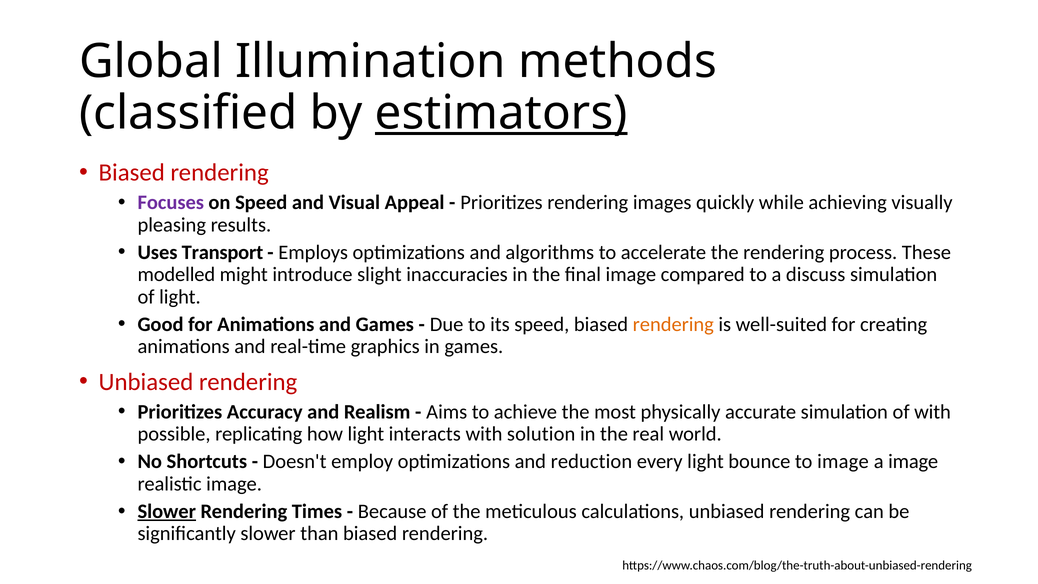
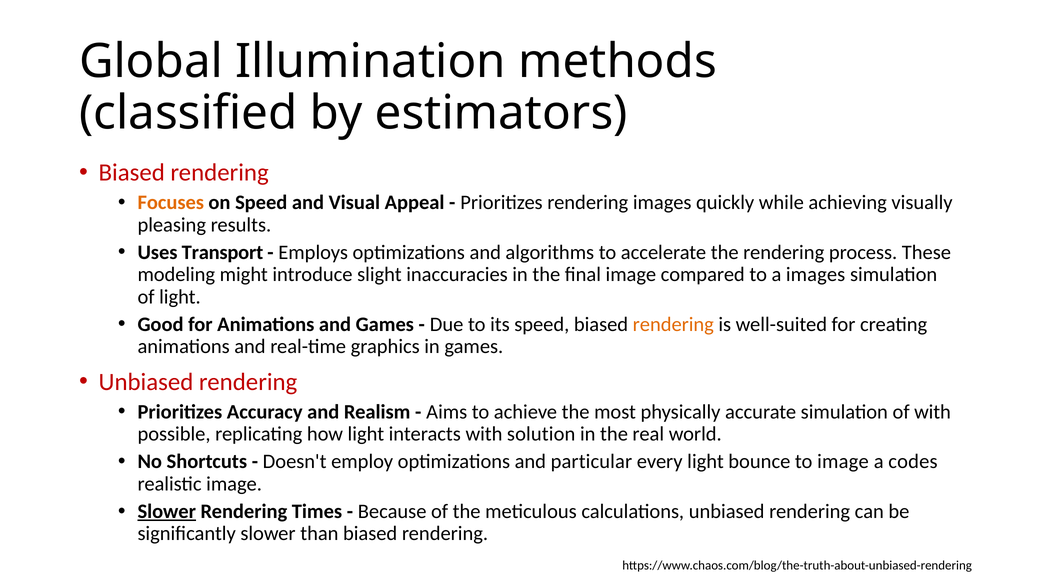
estimators underline: present -> none
Focuses colour: purple -> orange
modelled: modelled -> modeling
a discuss: discuss -> images
reduction: reduction -> particular
a image: image -> codes
